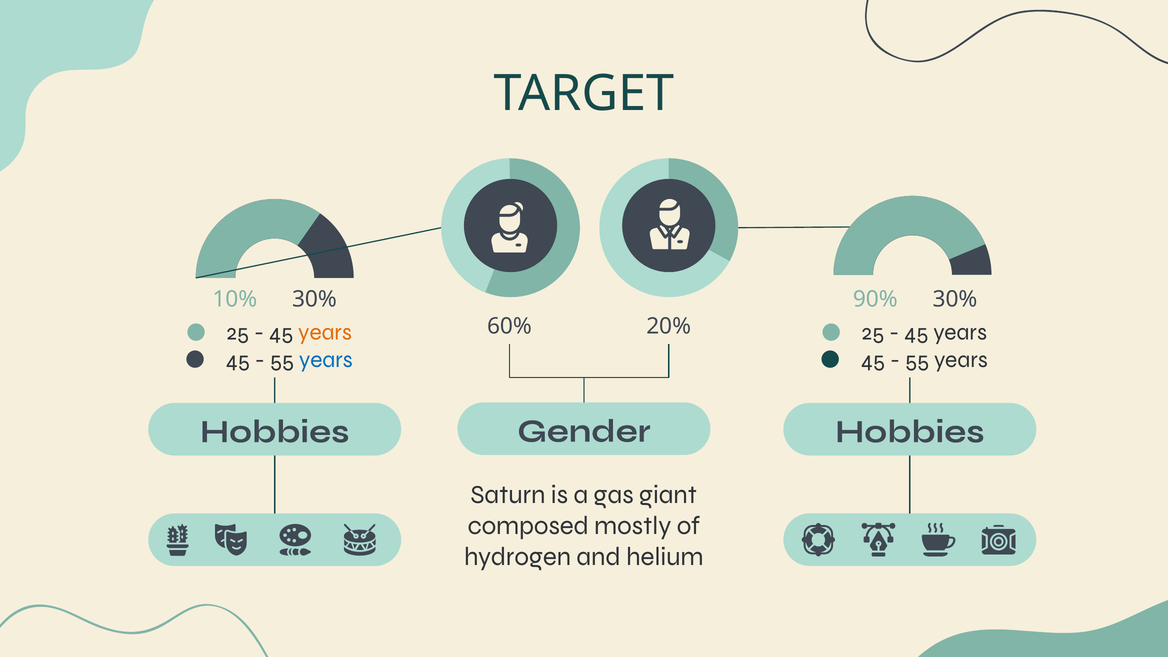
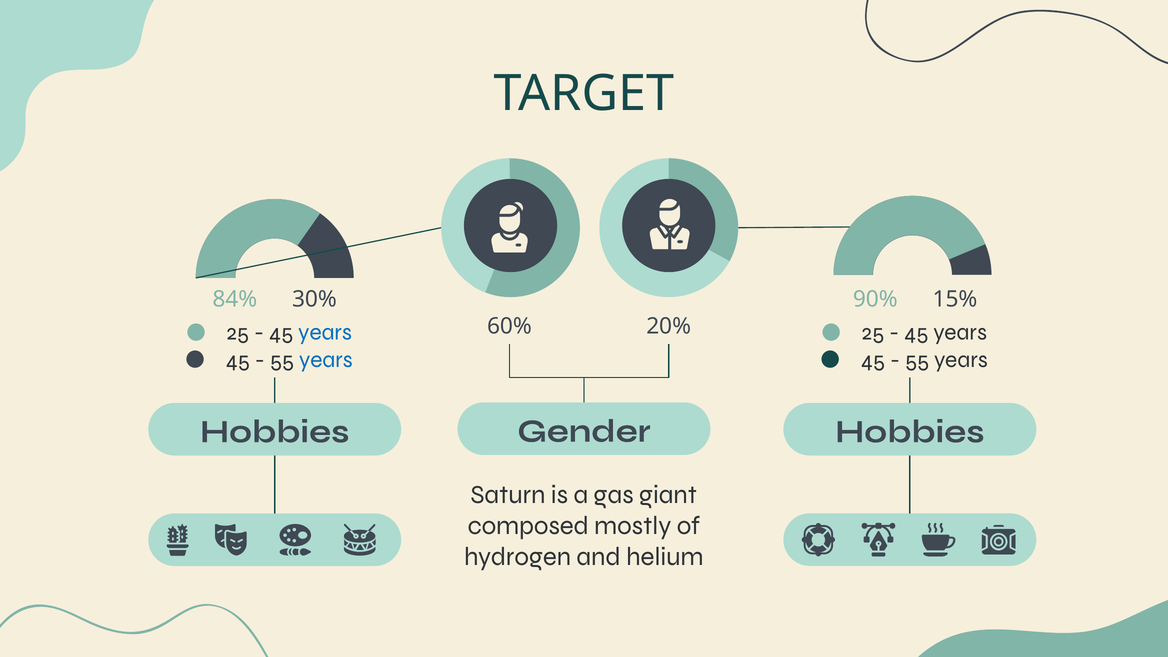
10%: 10% -> 84%
90% 30%: 30% -> 15%
years at (325, 332) colour: orange -> blue
